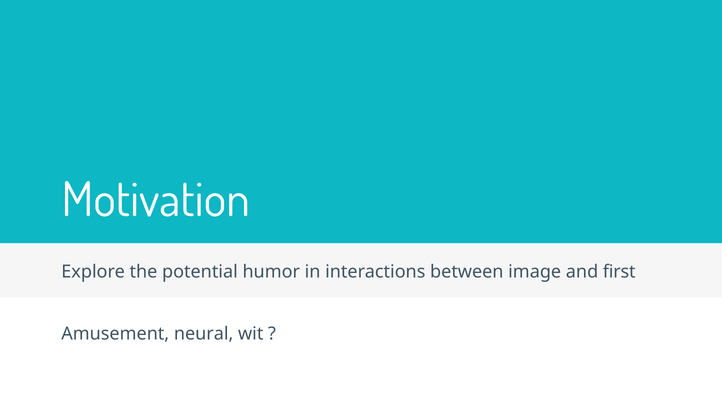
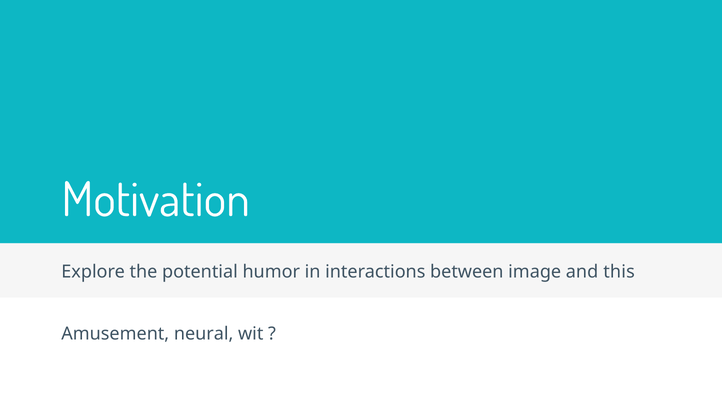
first: first -> this
